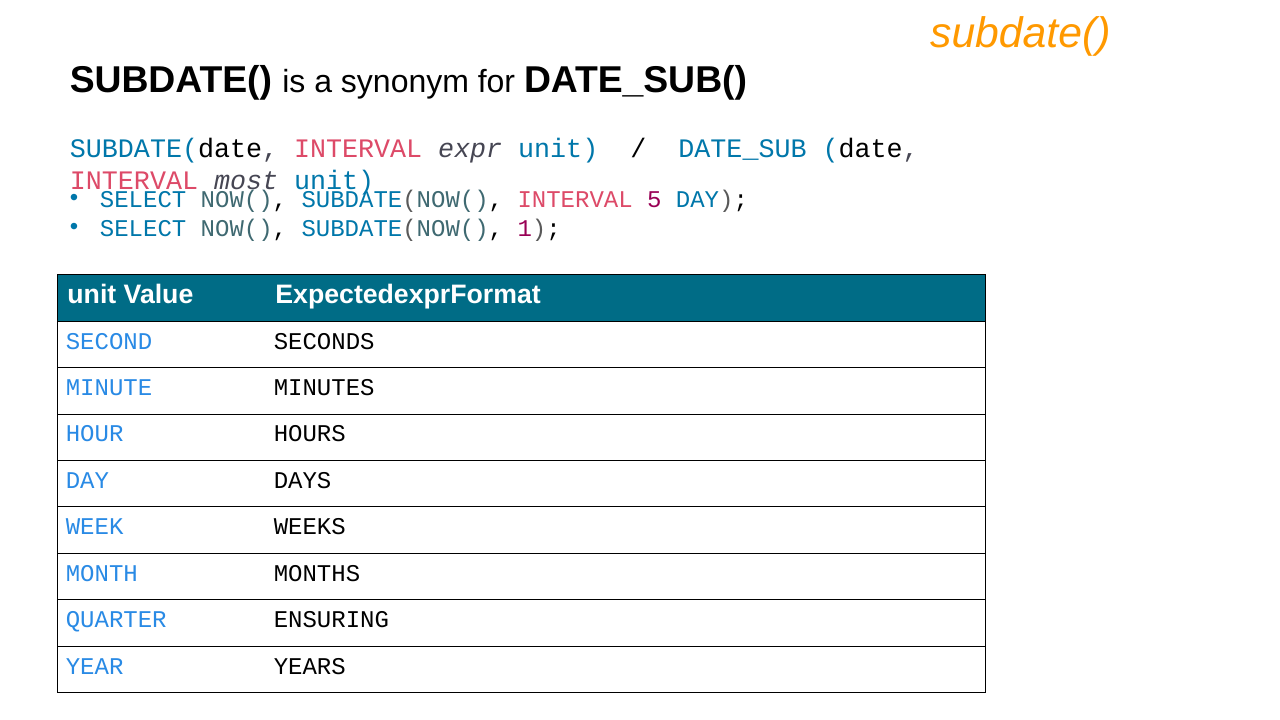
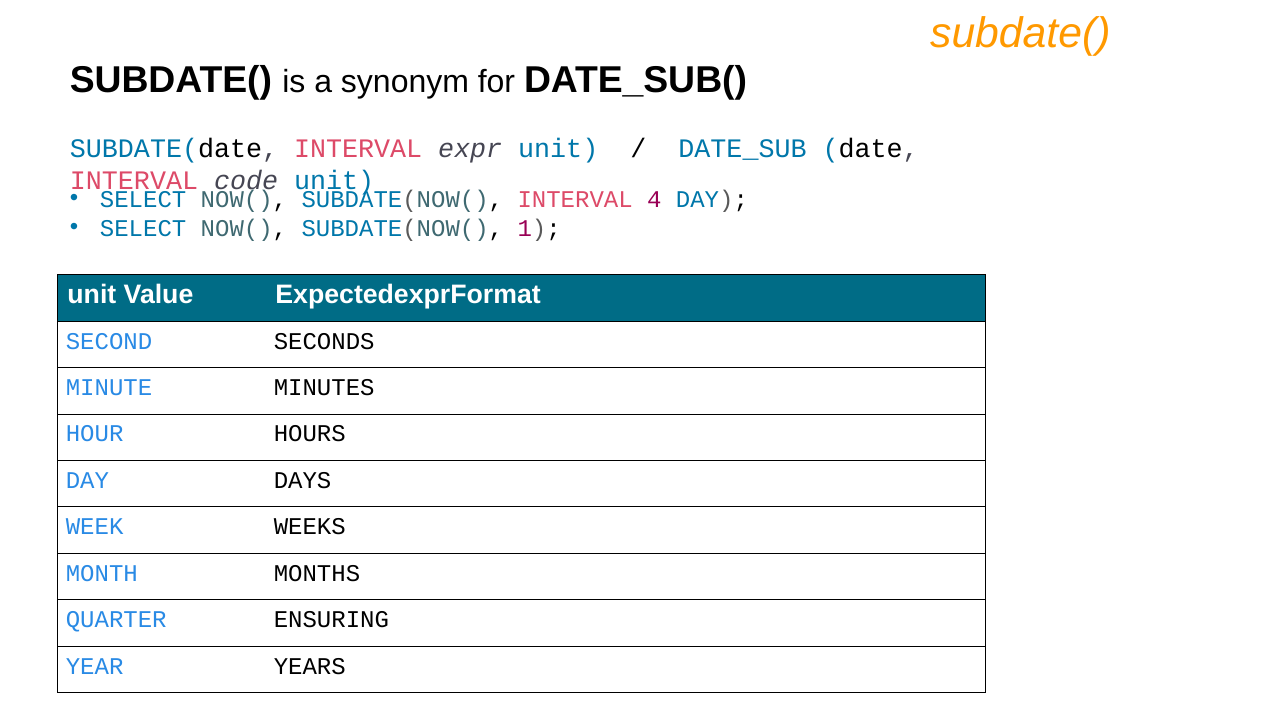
most: most -> code
5: 5 -> 4
